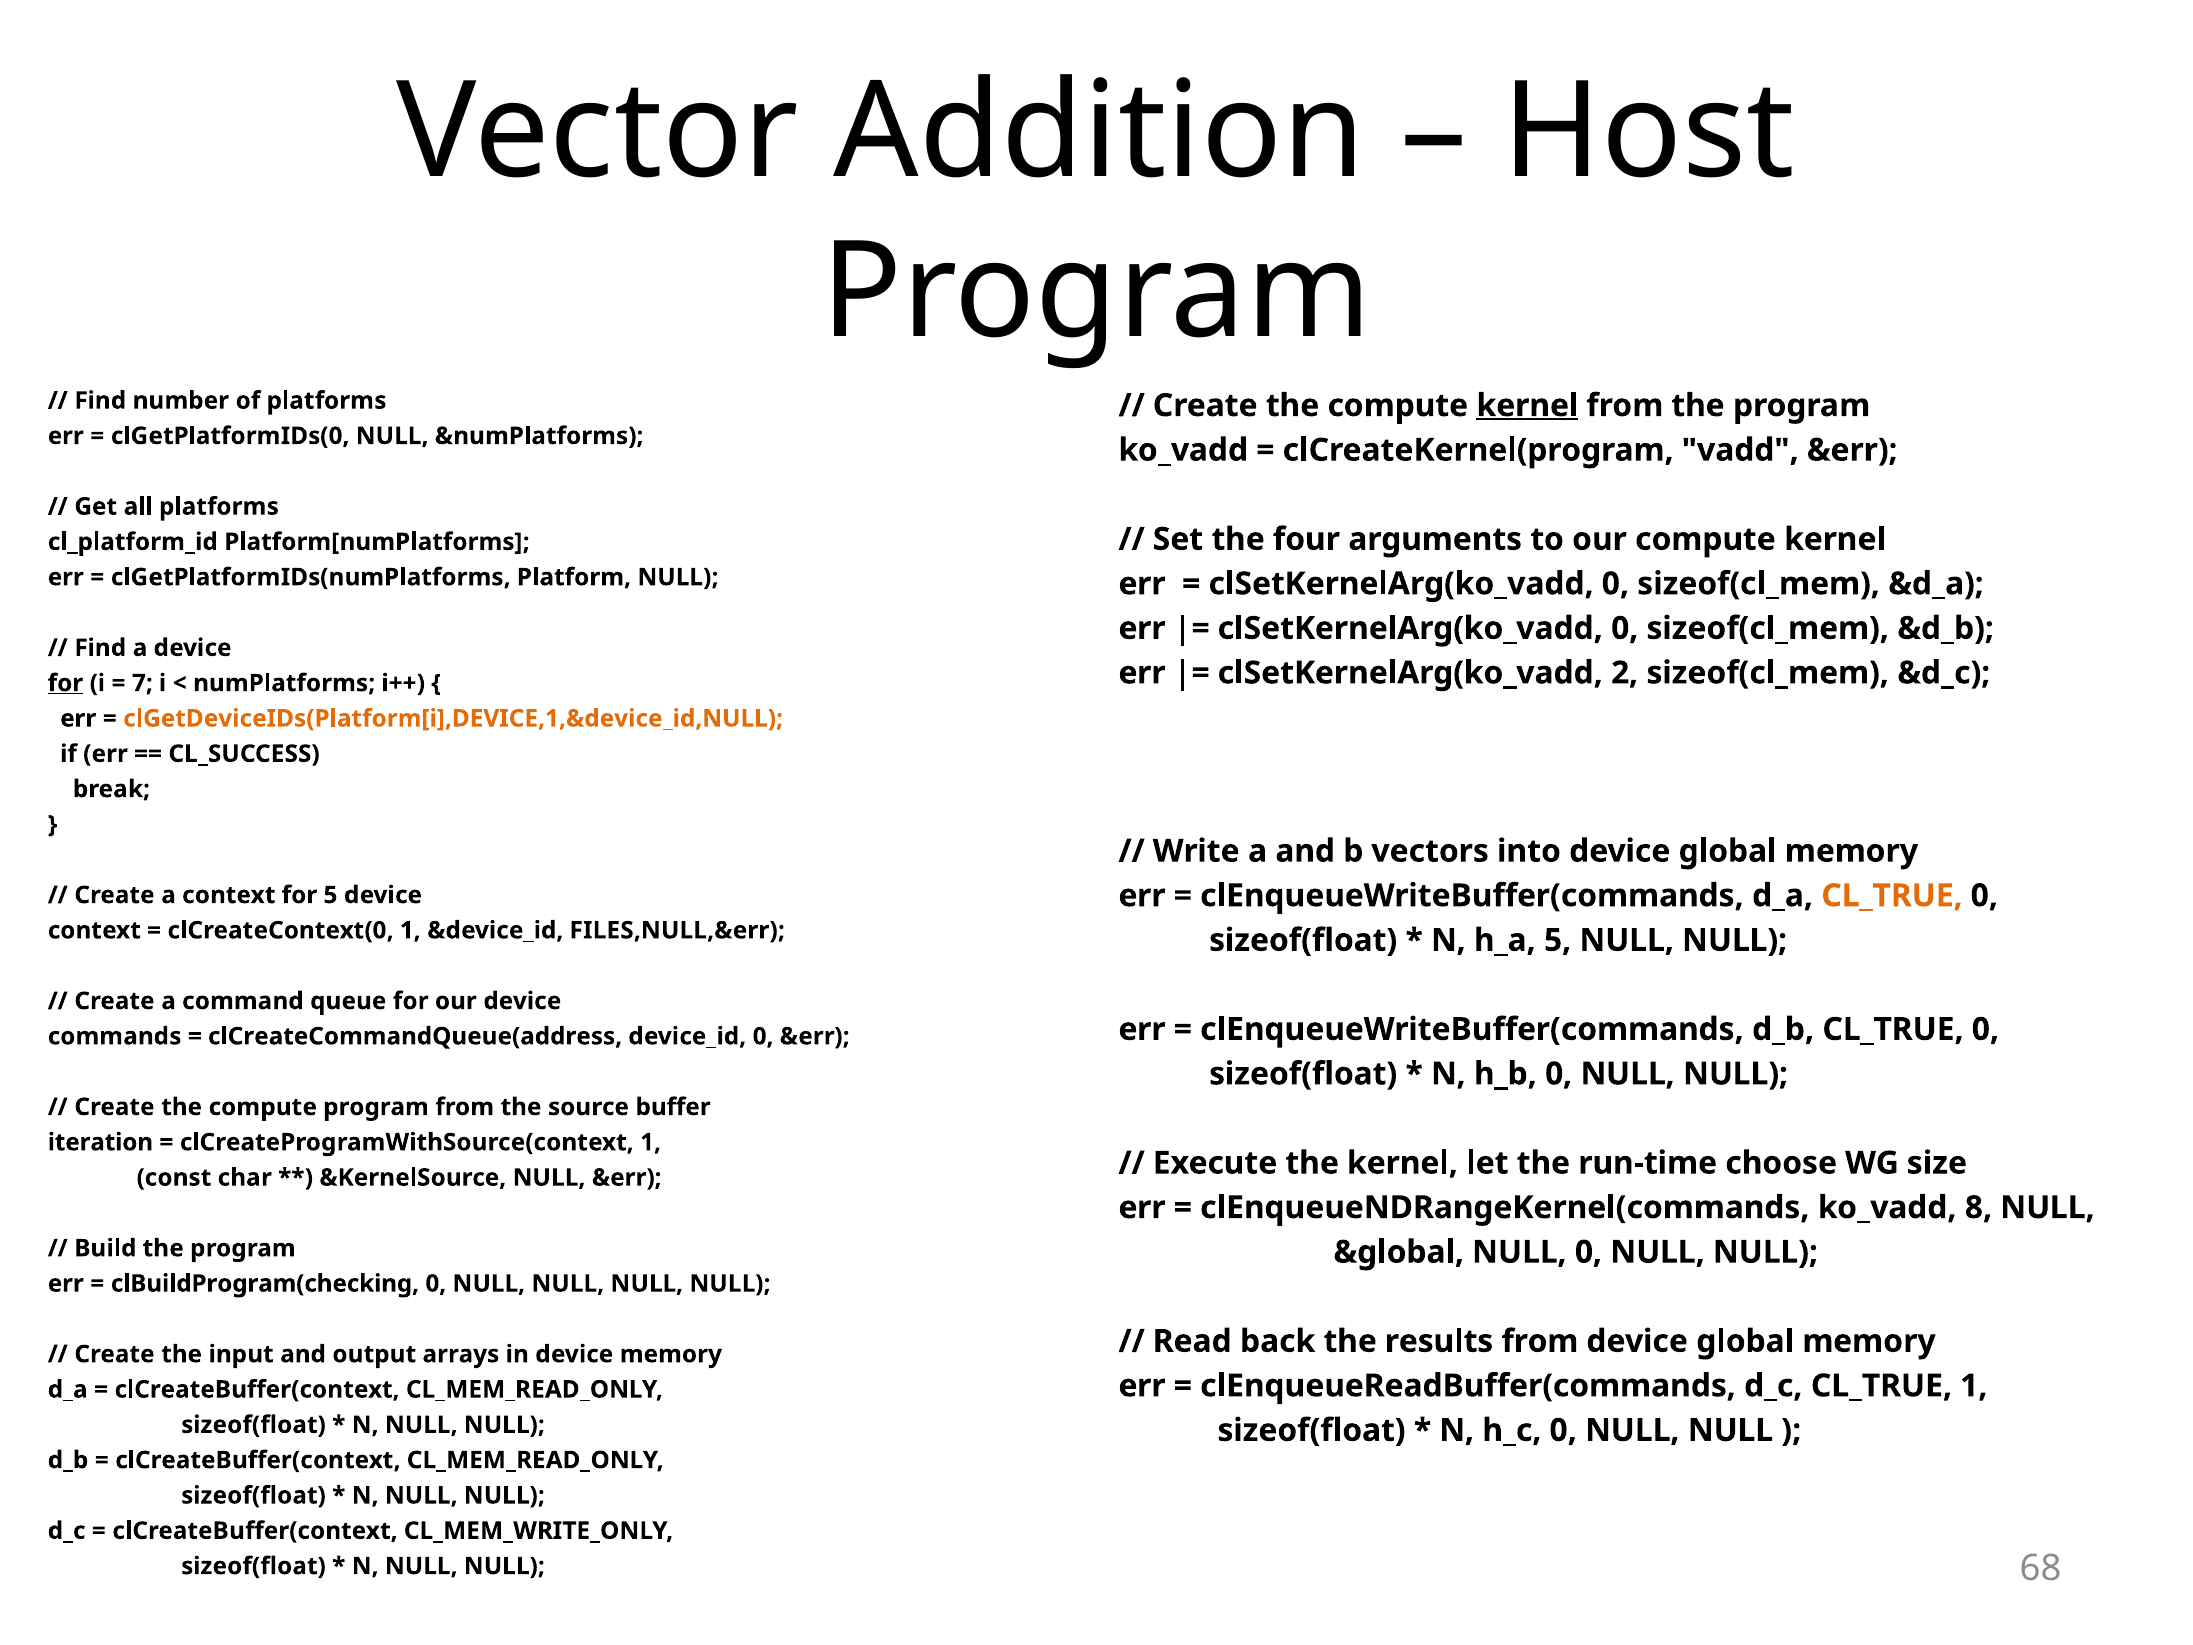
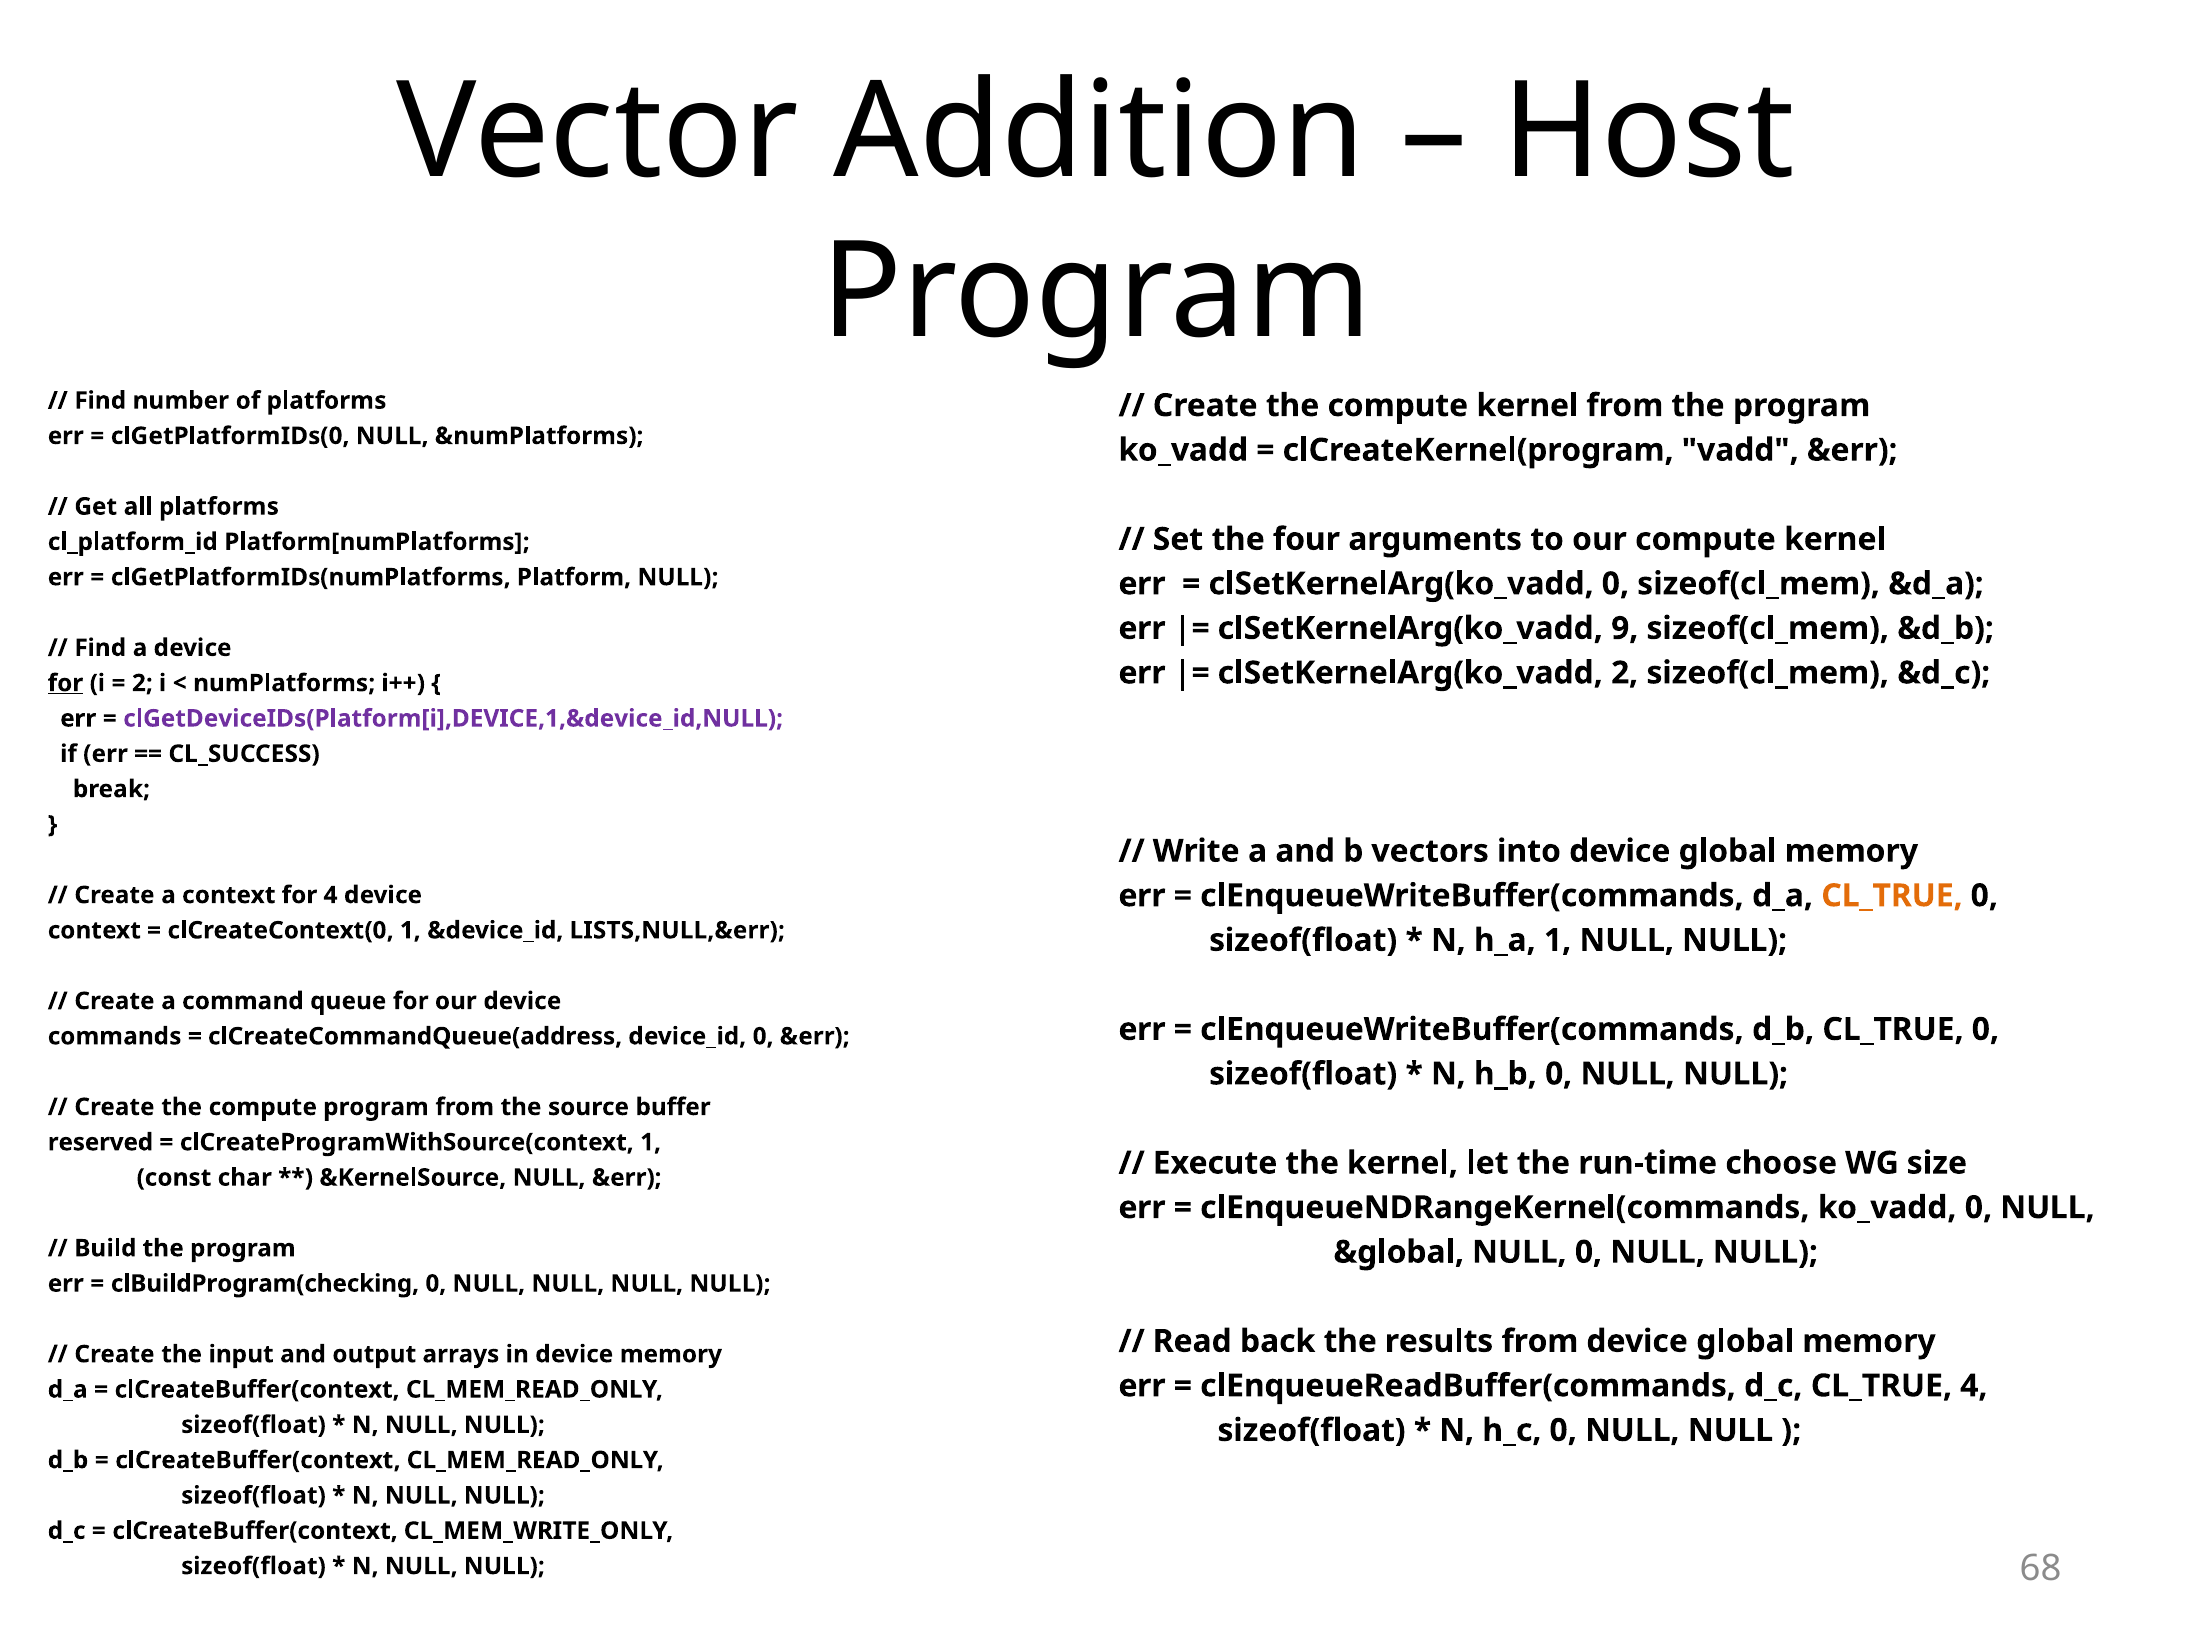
kernel at (1527, 406) underline: present -> none
0 at (1625, 628): 0 -> 9
7 at (142, 683): 7 -> 2
clGetDeviceIDs(Platform[i],DEVICE,1,&device_id,NULL colour: orange -> purple
for 5: 5 -> 4
FILES,NULL,&err: FILES,NULL,&err -> LISTS,NULL,&err
h_a 5: 5 -> 1
iteration: iteration -> reserved
ko_vadd 8: 8 -> 0
CL_TRUE 1: 1 -> 4
